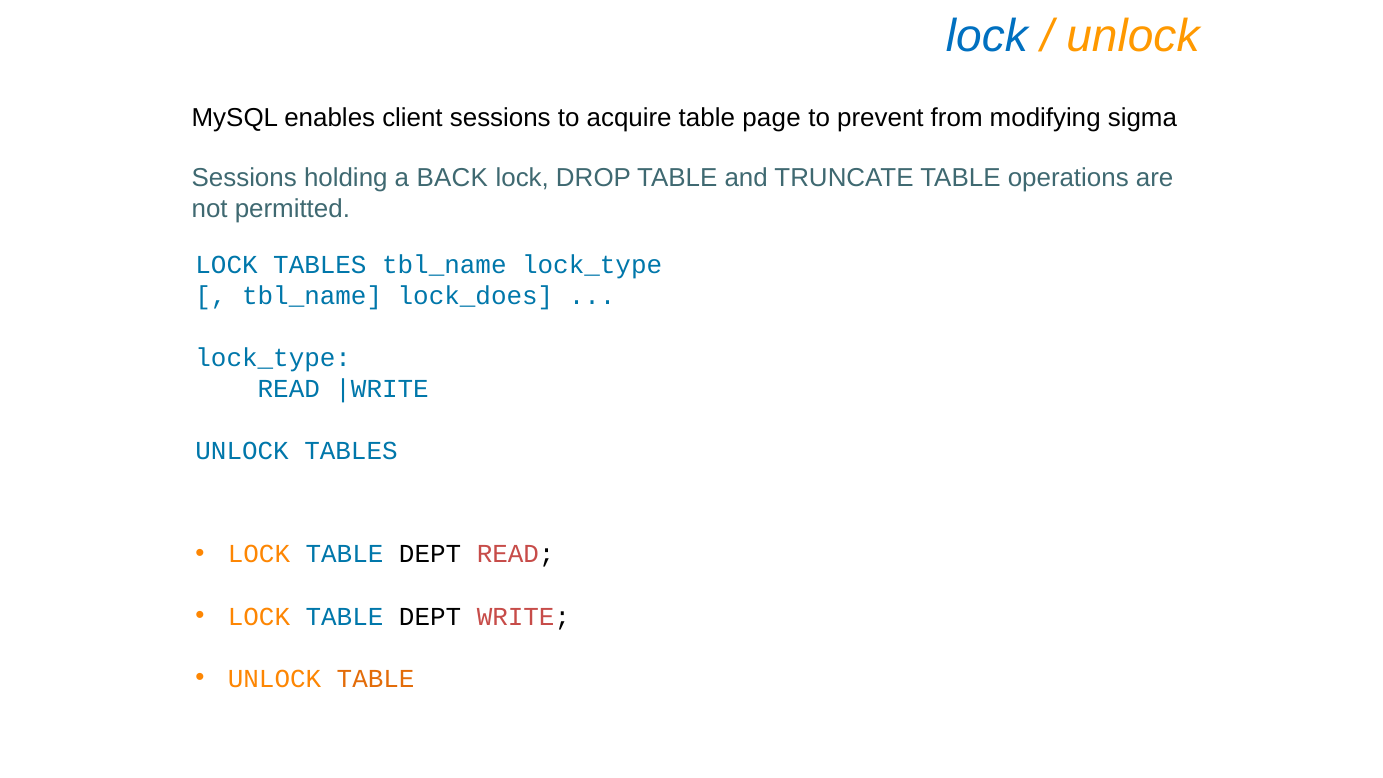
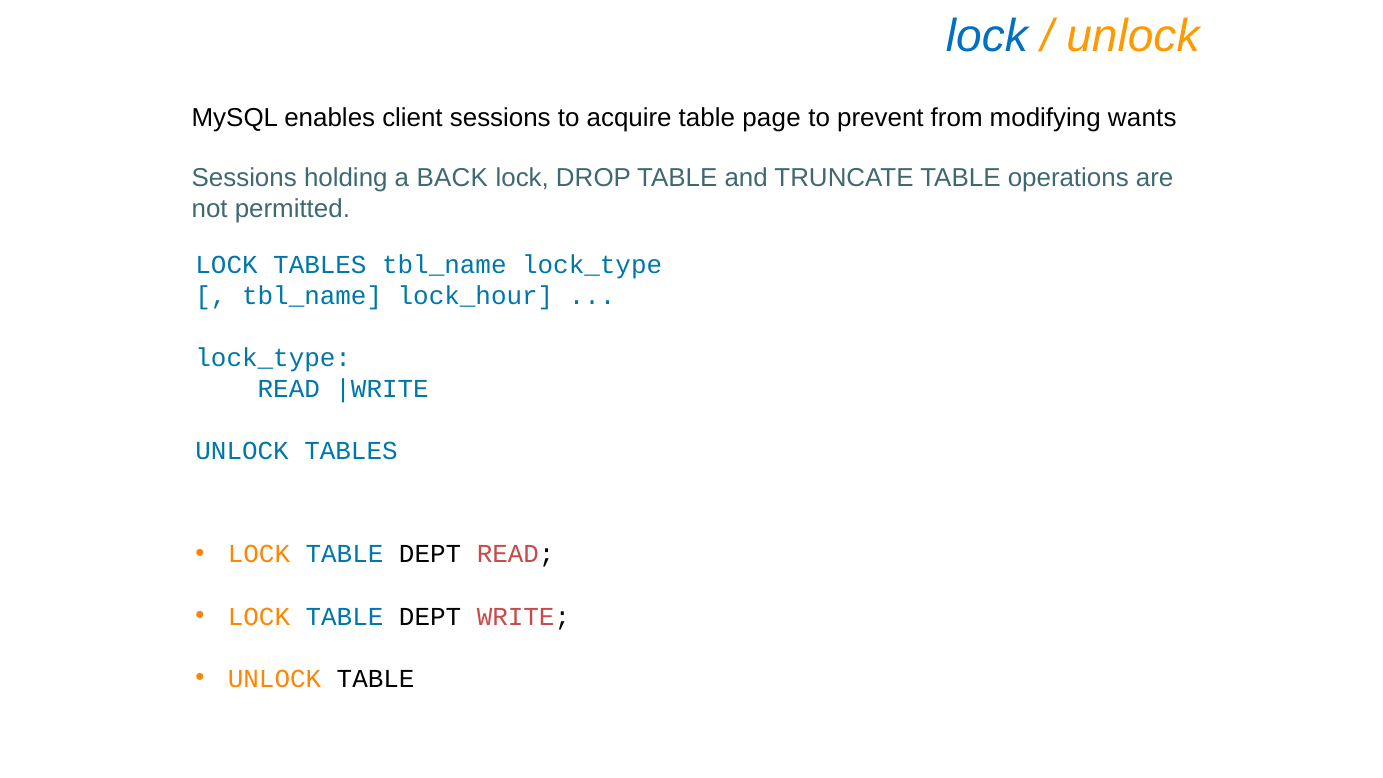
sigma: sigma -> wants
lock_does: lock_does -> lock_hour
TABLE at (376, 679) colour: orange -> black
